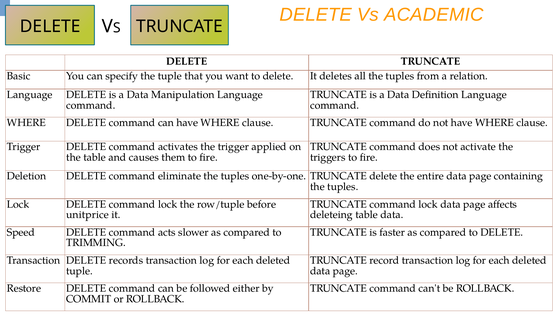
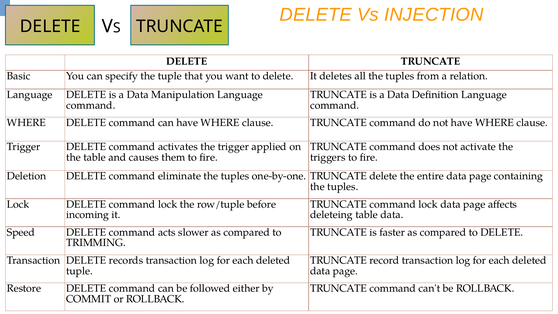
ACADEMIC: ACADEMIC -> INJECTION
unitprice: unitprice -> incoming
